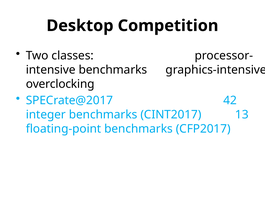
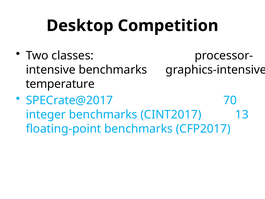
overclocking: overclocking -> temperature
42: 42 -> 70
